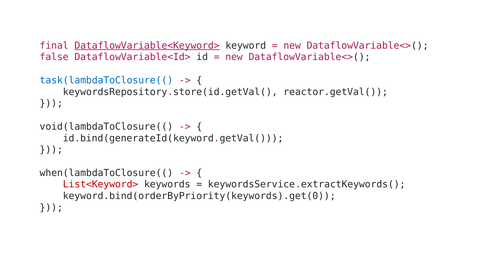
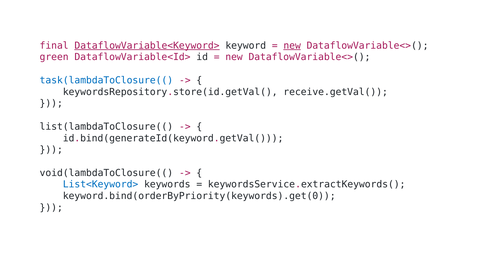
new at (292, 45) underline: none -> present
false: false -> green
reactor.getVal(: reactor.getVal( -> receive.getVal(
void(lambdaToClosure((: void(lambdaToClosure(( -> list(lambdaToClosure((
when(lambdaToClosure((: when(lambdaToClosure(( -> void(lambdaToClosure((
List<Keyword> colour: red -> blue
